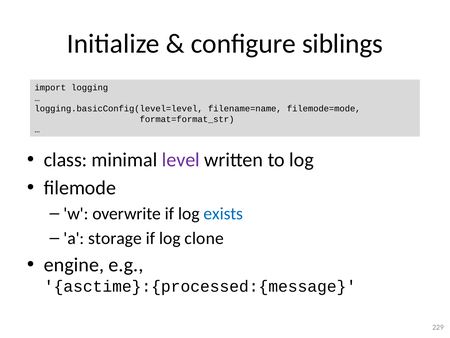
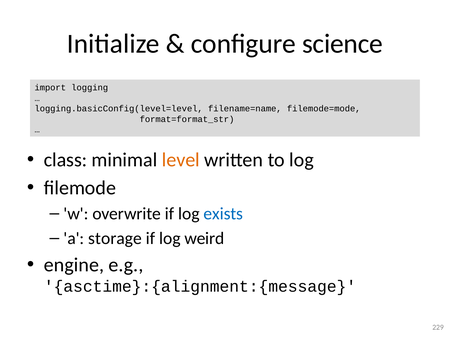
siblings: siblings -> science
level colour: purple -> orange
clone: clone -> weird
asctime}:{processed:{message: asctime}:{processed:{message -> asctime}:{alignment:{message
